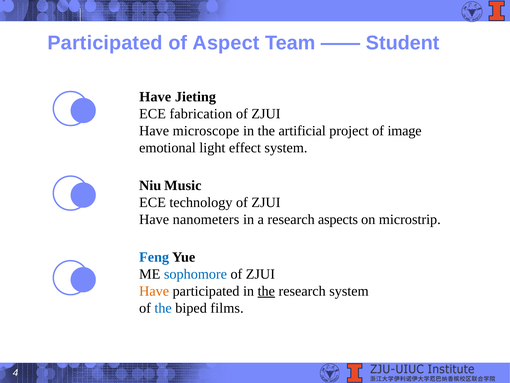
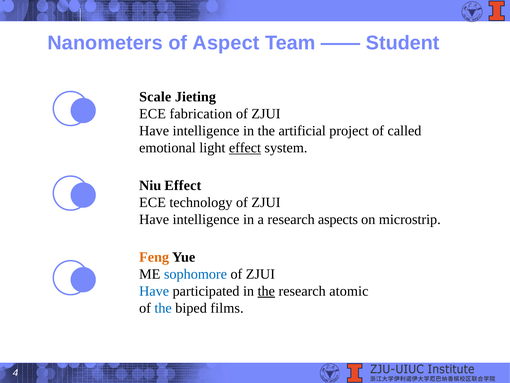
Participated at (105, 43): Participated -> Nanometers
Have at (155, 97): Have -> Scale
microscope at (206, 131): microscope -> intelligence
image: image -> called
effect at (245, 148) underline: none -> present
Niu Music: Music -> Effect
nanometers at (206, 219): nanometers -> intelligence
Feng colour: blue -> orange
Have at (154, 291) colour: orange -> blue
research system: system -> atomic
